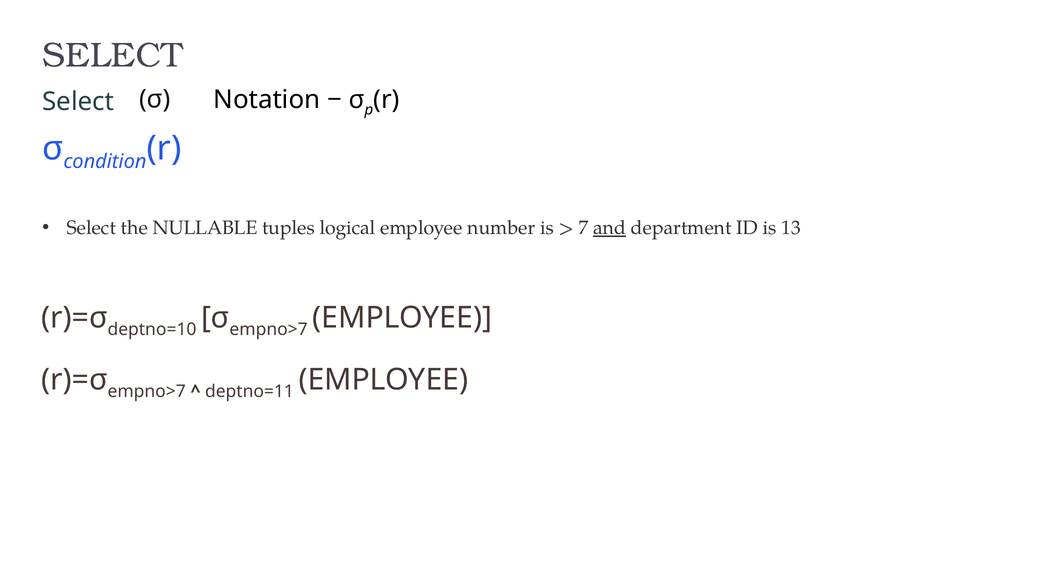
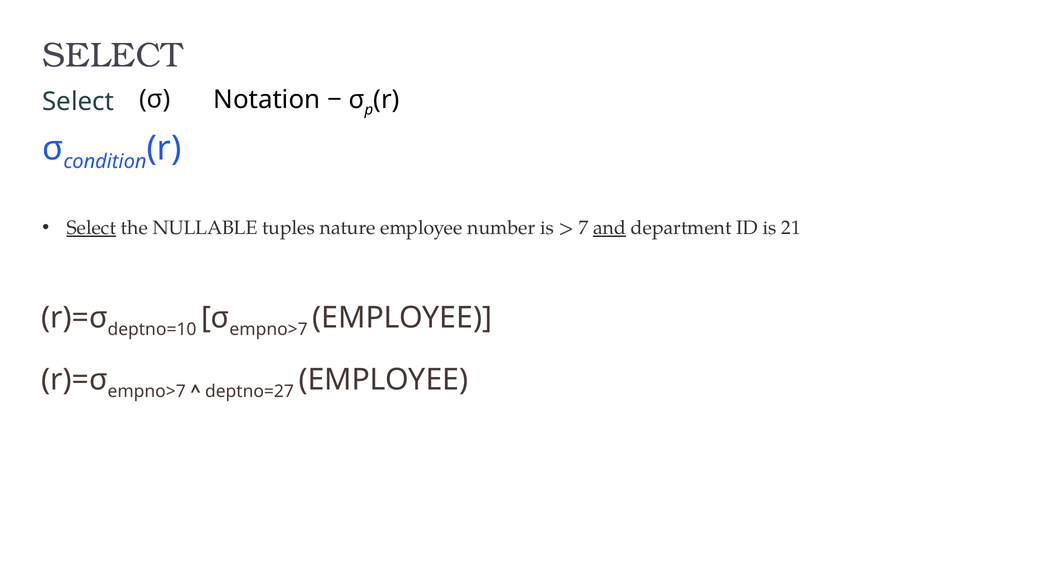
Select at (91, 228) underline: none -> present
logical: logical -> nature
13: 13 -> 21
deptno=11: deptno=11 -> deptno=27
